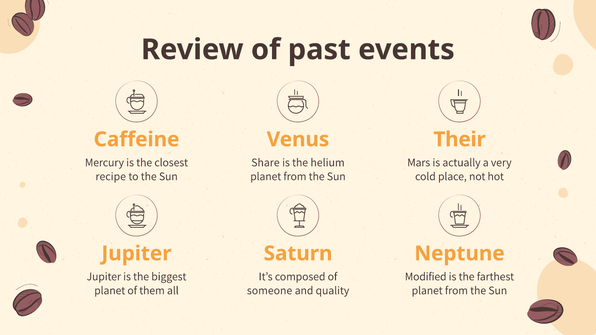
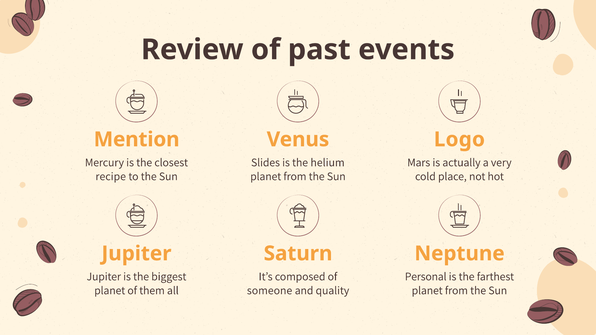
Caffeine: Caffeine -> Mention
Their: Their -> Logo
Share: Share -> Slides
Modified: Modified -> Personal
